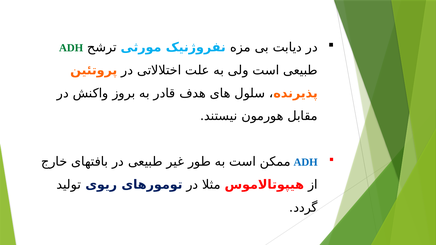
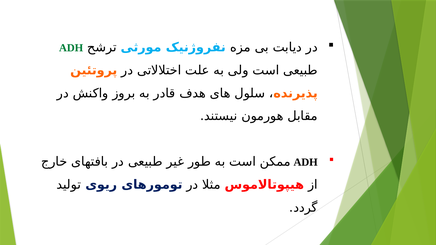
ADH at (306, 163) colour: blue -> black
